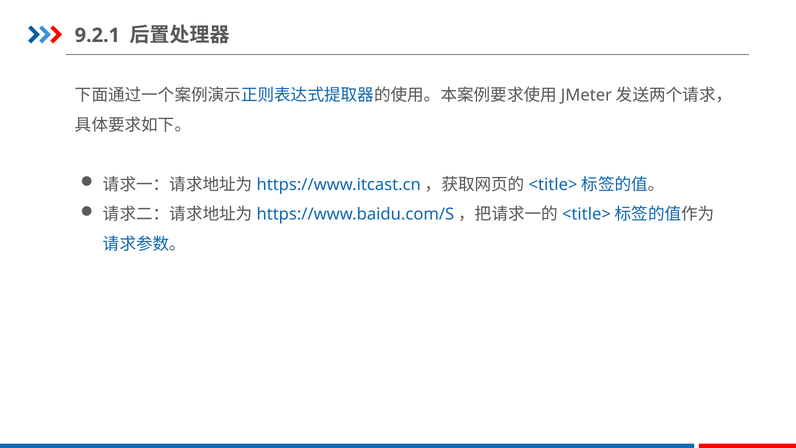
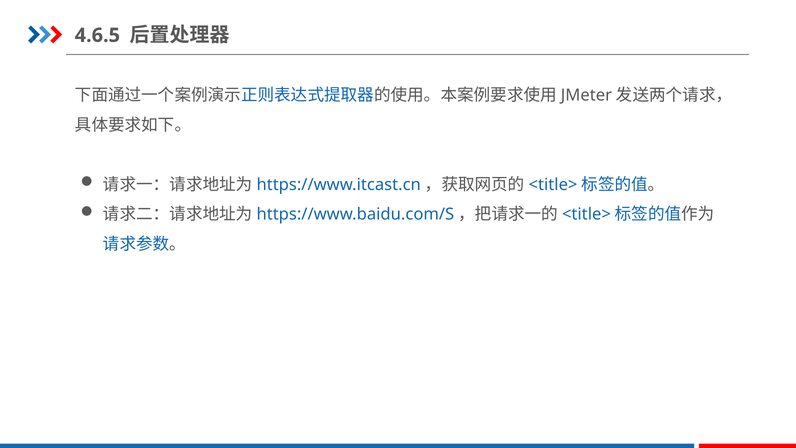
9.2.1: 9.2.1 -> 4.6.5
